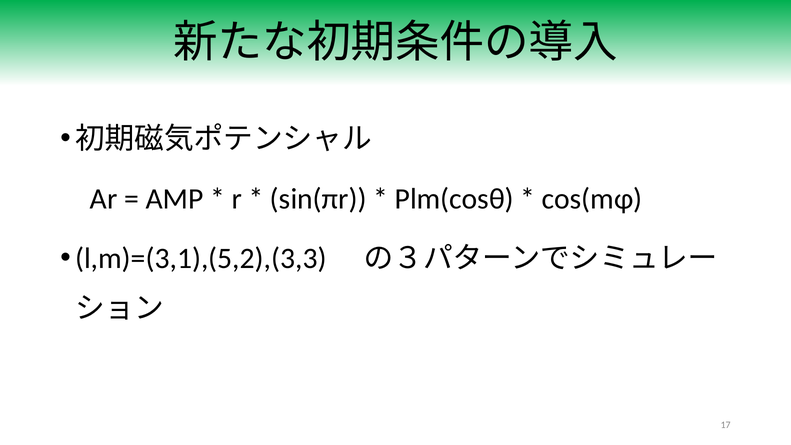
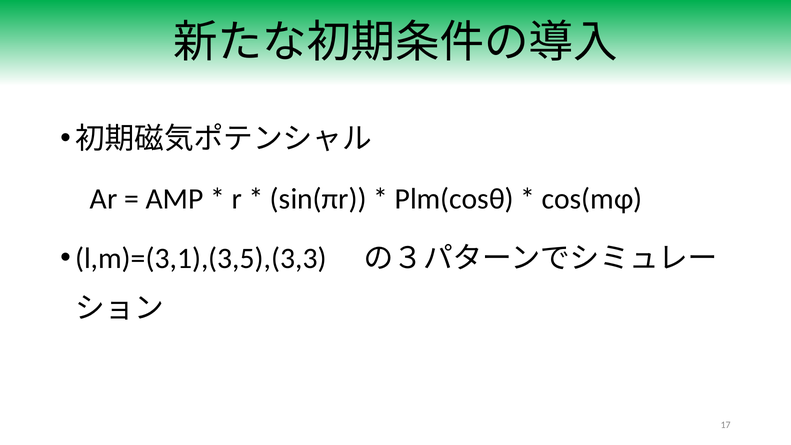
l,m)=(3,1),(5,2),(3,3: l,m)=(3,1),(5,2),(3,3 -> l,m)=(3,1),(3,5),(3,3
